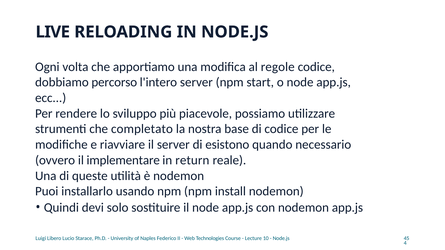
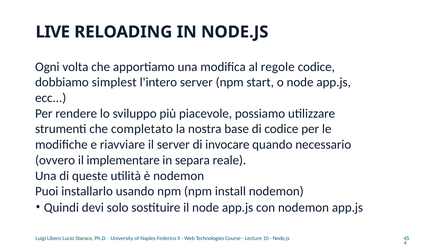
percorso: percorso -> simplest
esistono: esistono -> invocare
return: return -> separa
